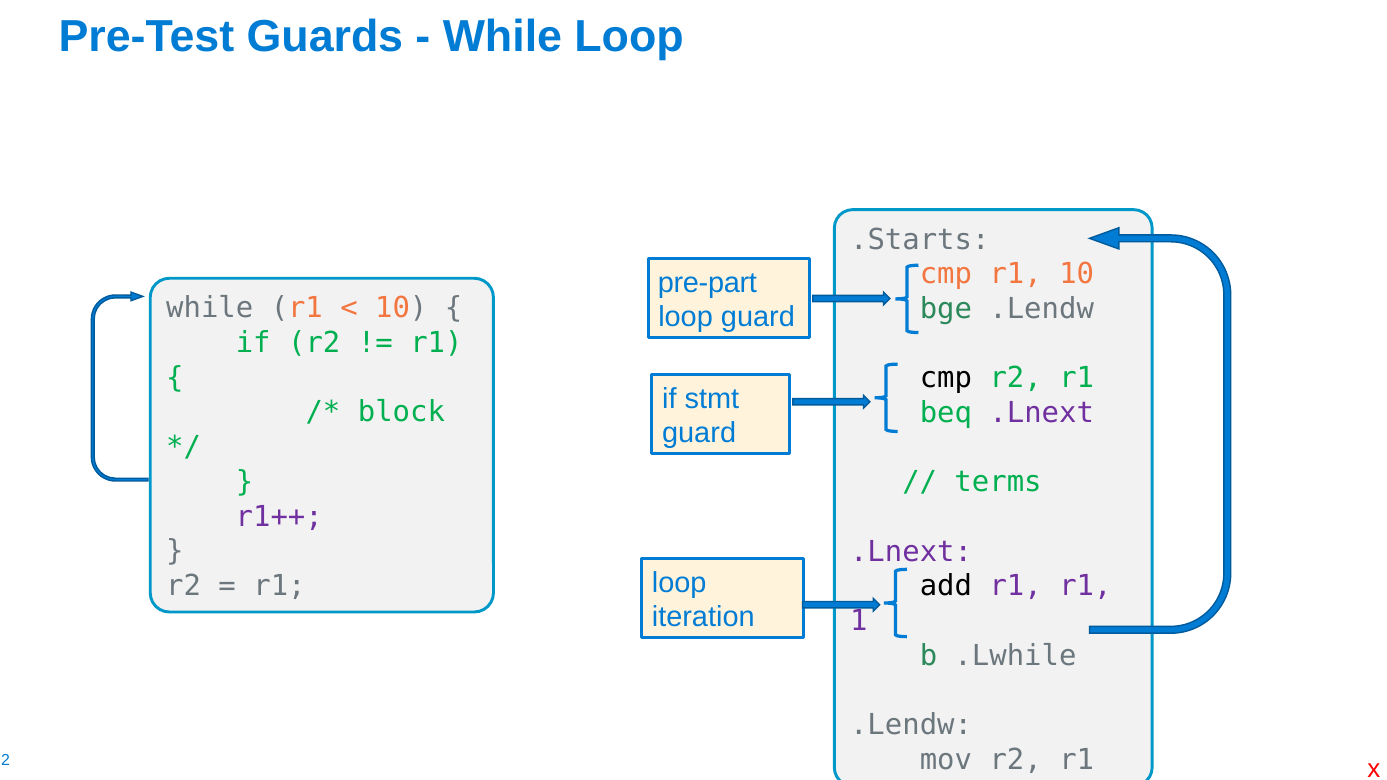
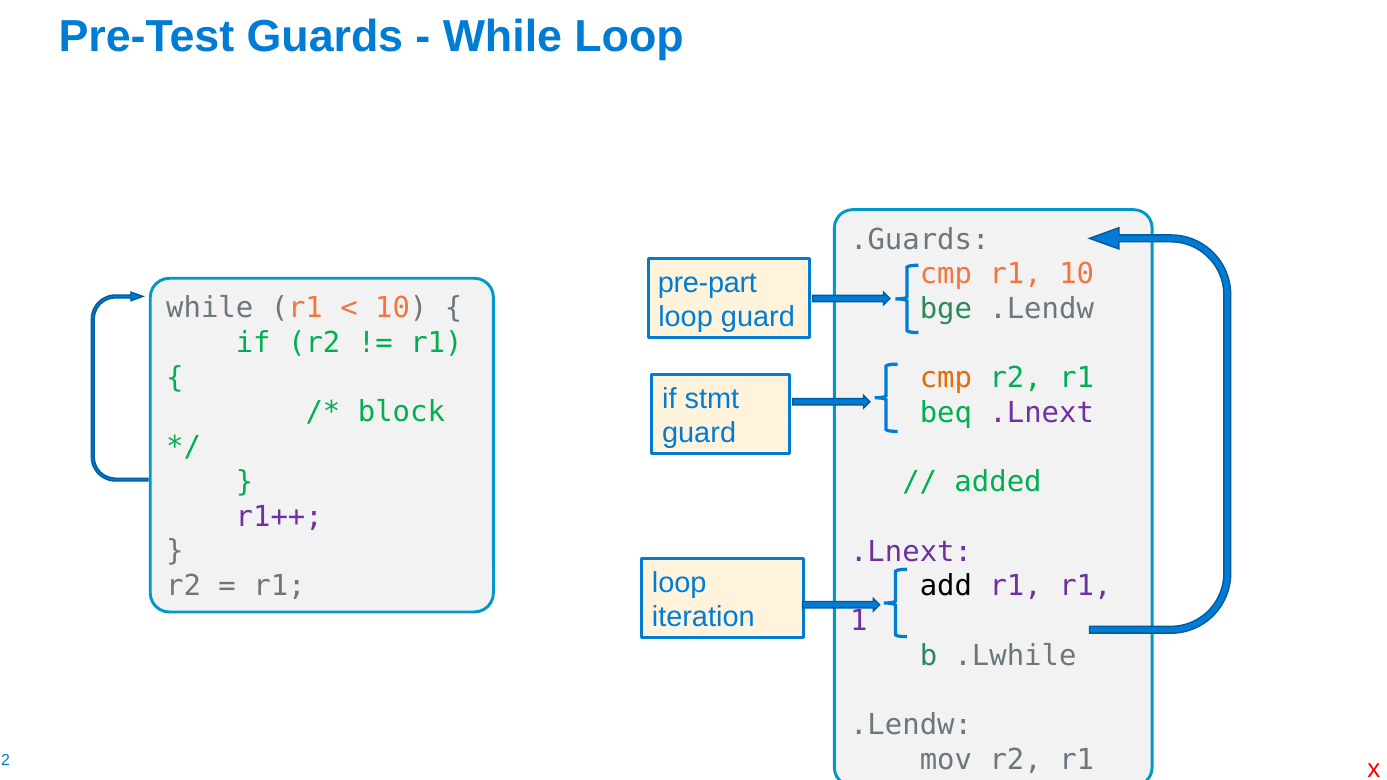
.Starts: .Starts -> .Guards
cmp at (946, 378) colour: black -> orange
terms: terms -> added
